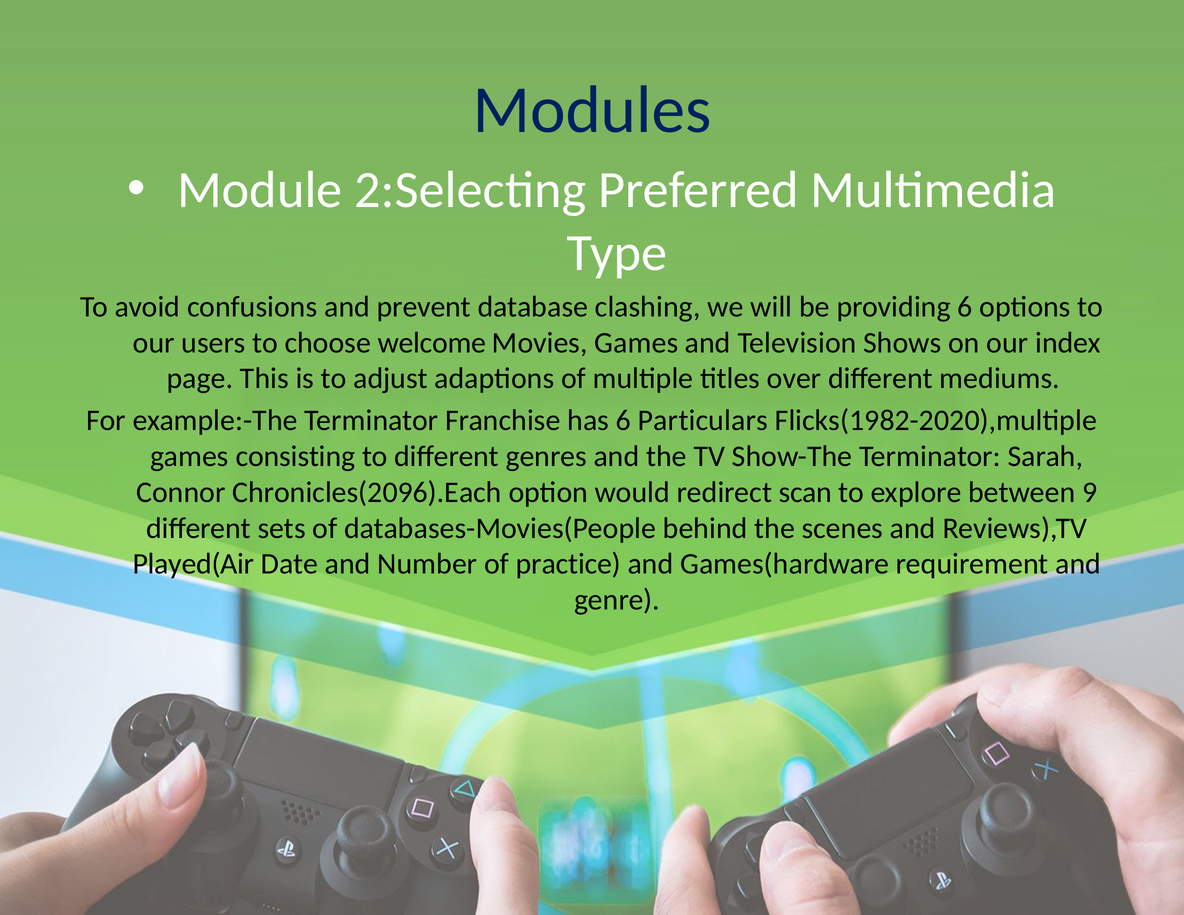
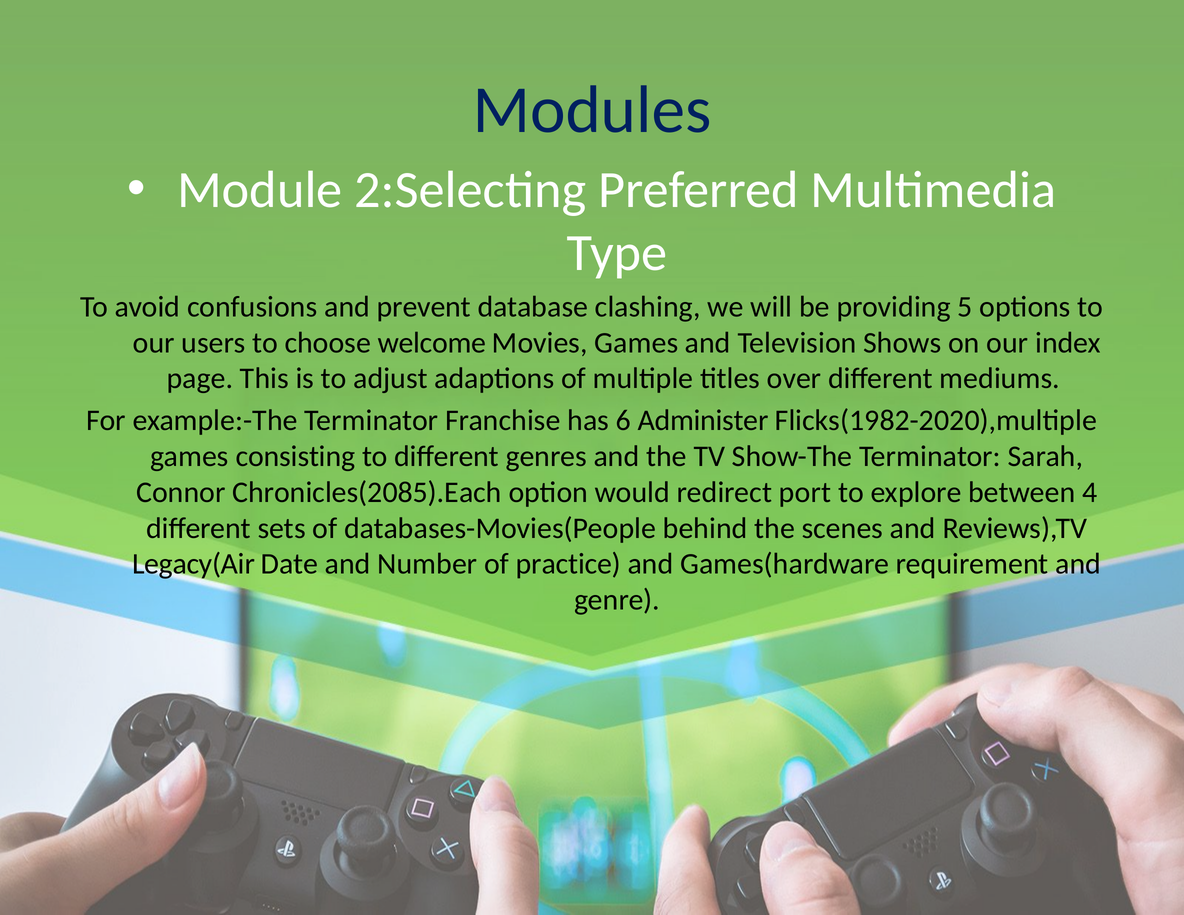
providing 6: 6 -> 5
Particulars: Particulars -> Administer
Chronicles(2096).Each: Chronicles(2096).Each -> Chronicles(2085).Each
scan: scan -> port
9: 9 -> 4
Played(Air: Played(Air -> Legacy(Air
